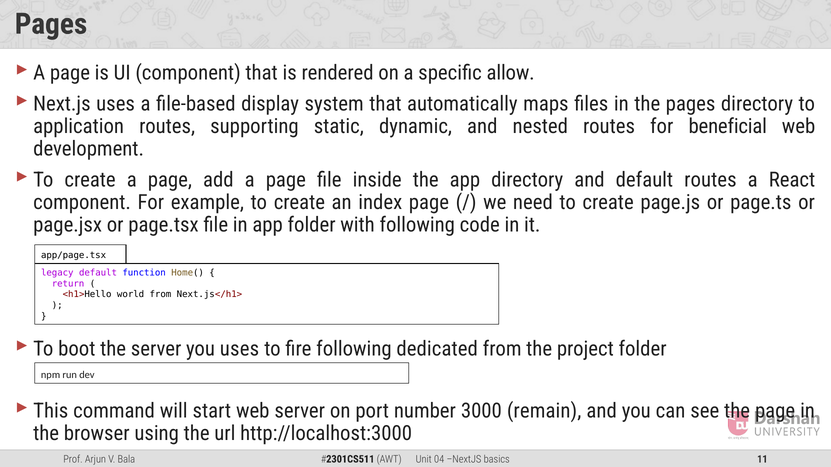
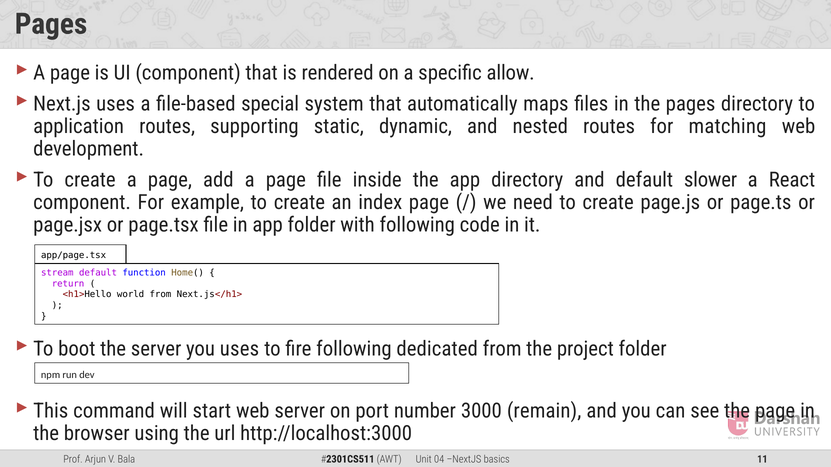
display: display -> special
beneficial: beneficial -> matching
default routes: routes -> slower
legacy: legacy -> stream
